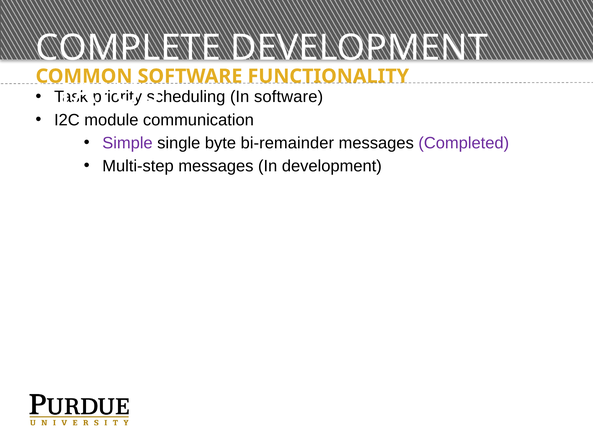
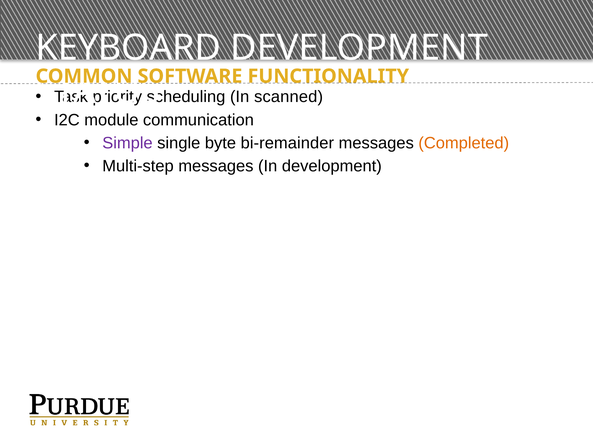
COMPLETE: COMPLETE -> KEYBOARD
In software: software -> scanned
Completed colour: purple -> orange
